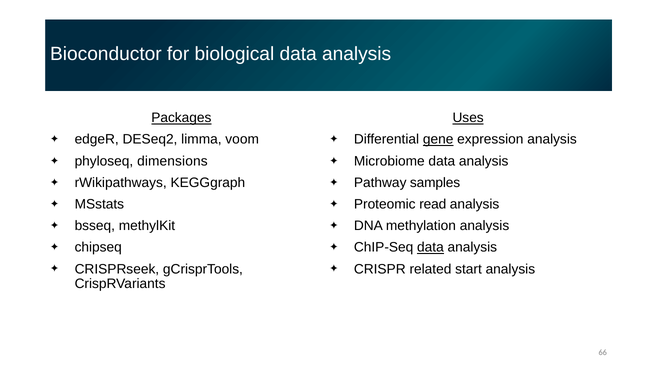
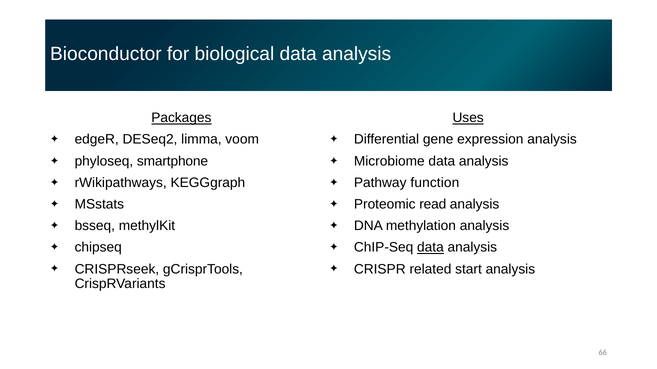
gene underline: present -> none
dimensions: dimensions -> smartphone
samples: samples -> function
